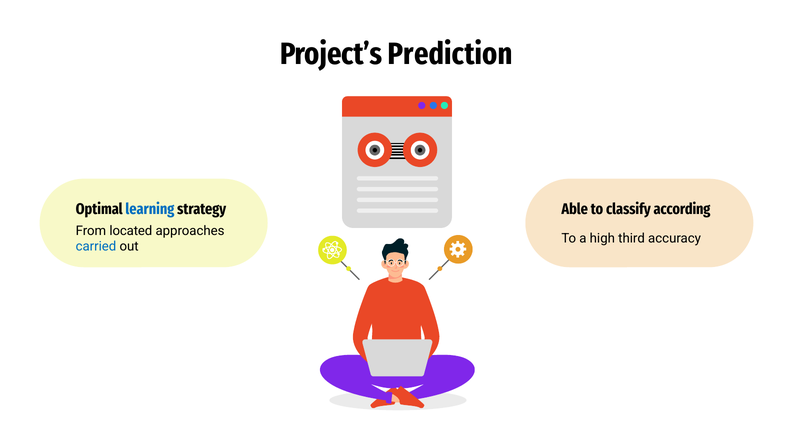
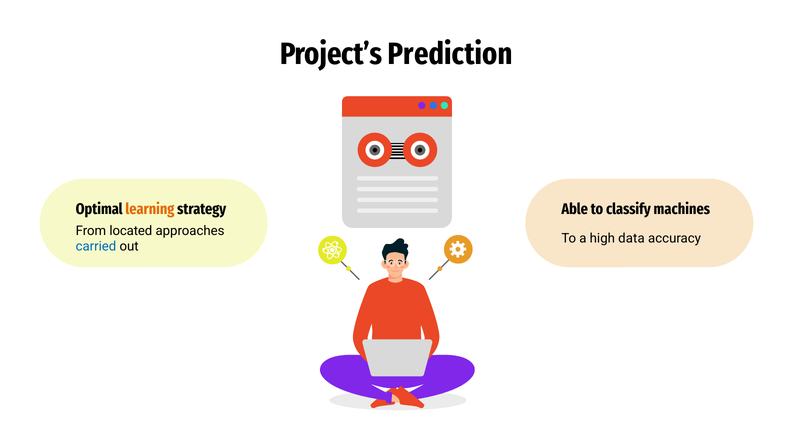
learning colour: blue -> orange
according: according -> machines
third: third -> data
